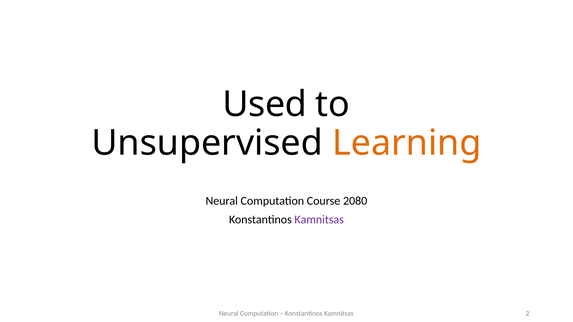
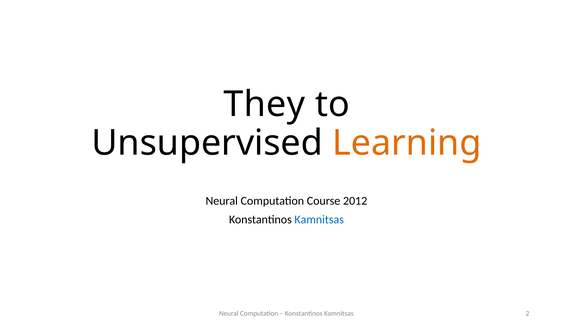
Used: Used -> They
2080: 2080 -> 2012
Kamnitsas at (319, 220) colour: purple -> blue
